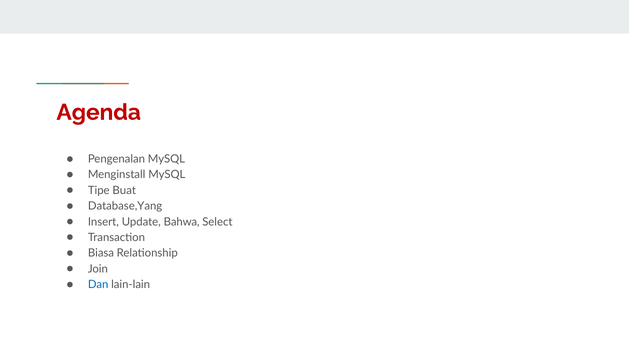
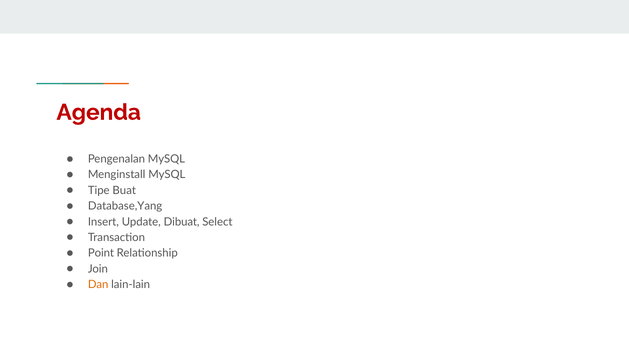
Bahwa: Bahwa -> Dibuat
Biasa: Biasa -> Point
Dan colour: blue -> orange
